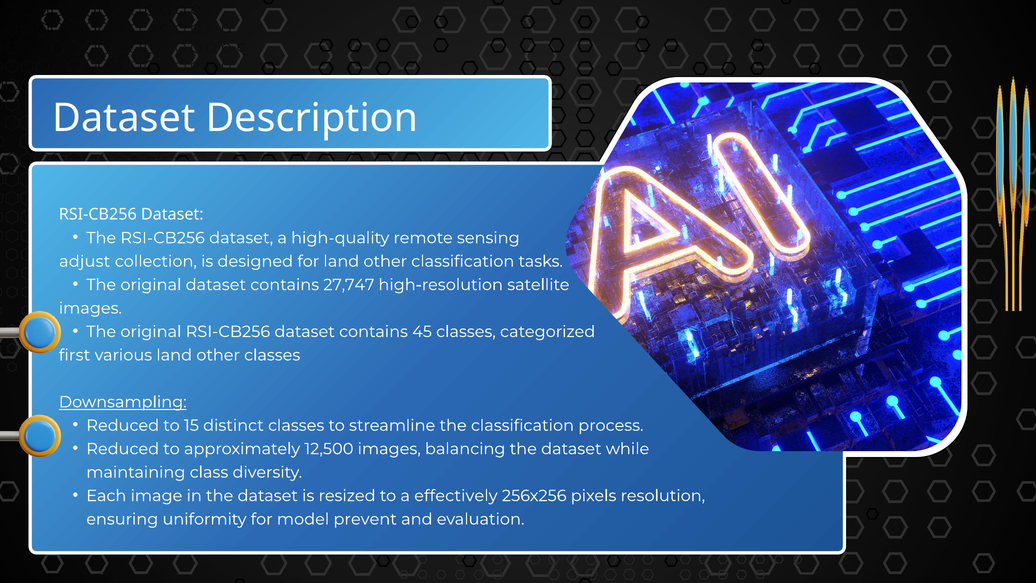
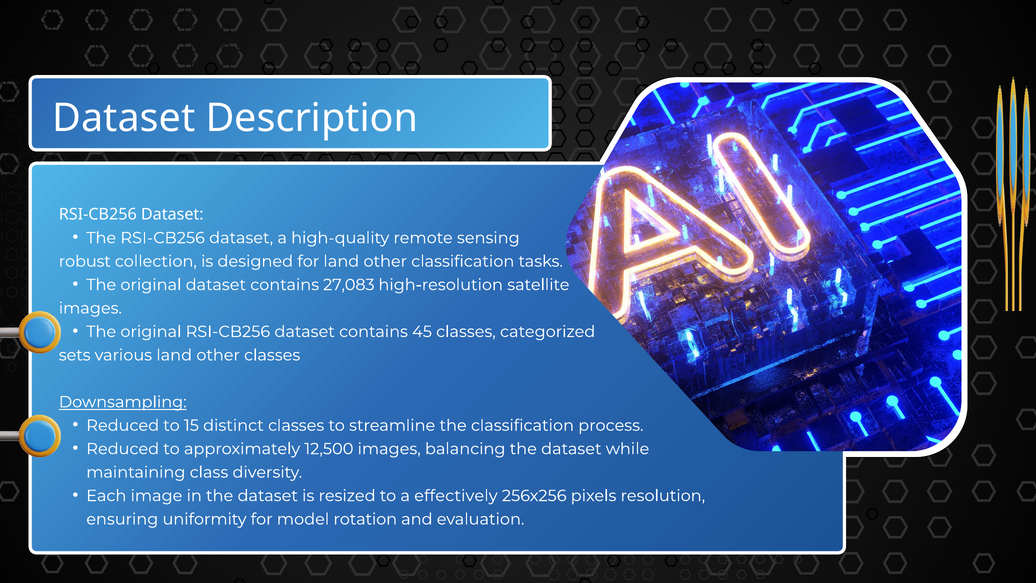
adjust: adjust -> robust
27,747: 27,747 -> 27,083
first: first -> sets
prevent: prevent -> rotation
